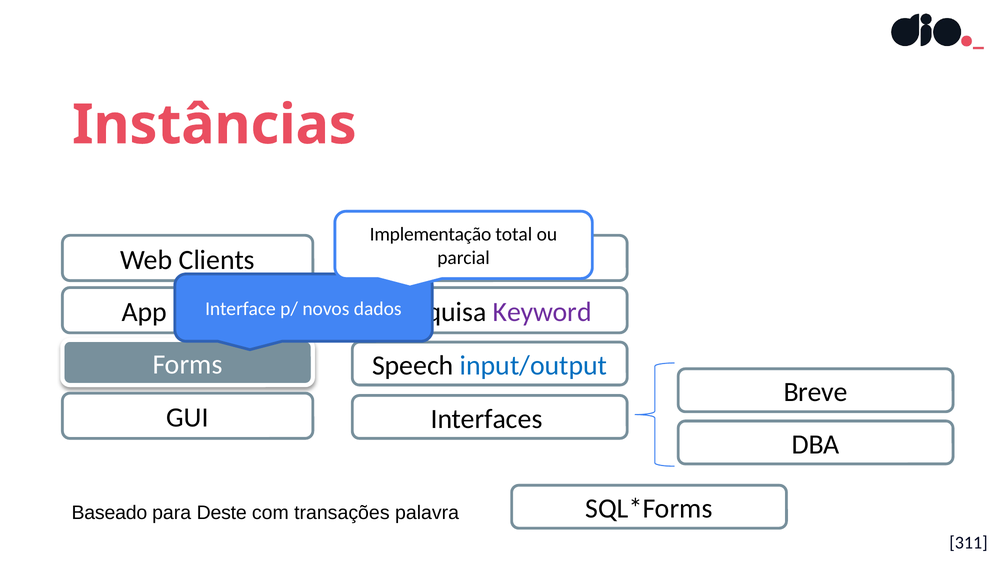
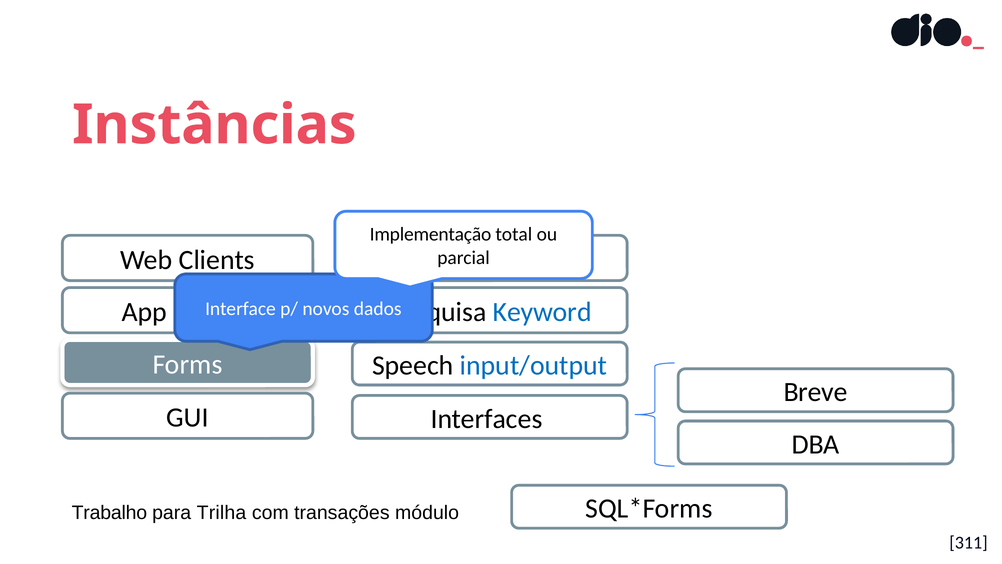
Keyword colour: purple -> blue
Baseado: Baseado -> Trabalho
Deste: Deste -> Trilha
palavra: palavra -> módulo
